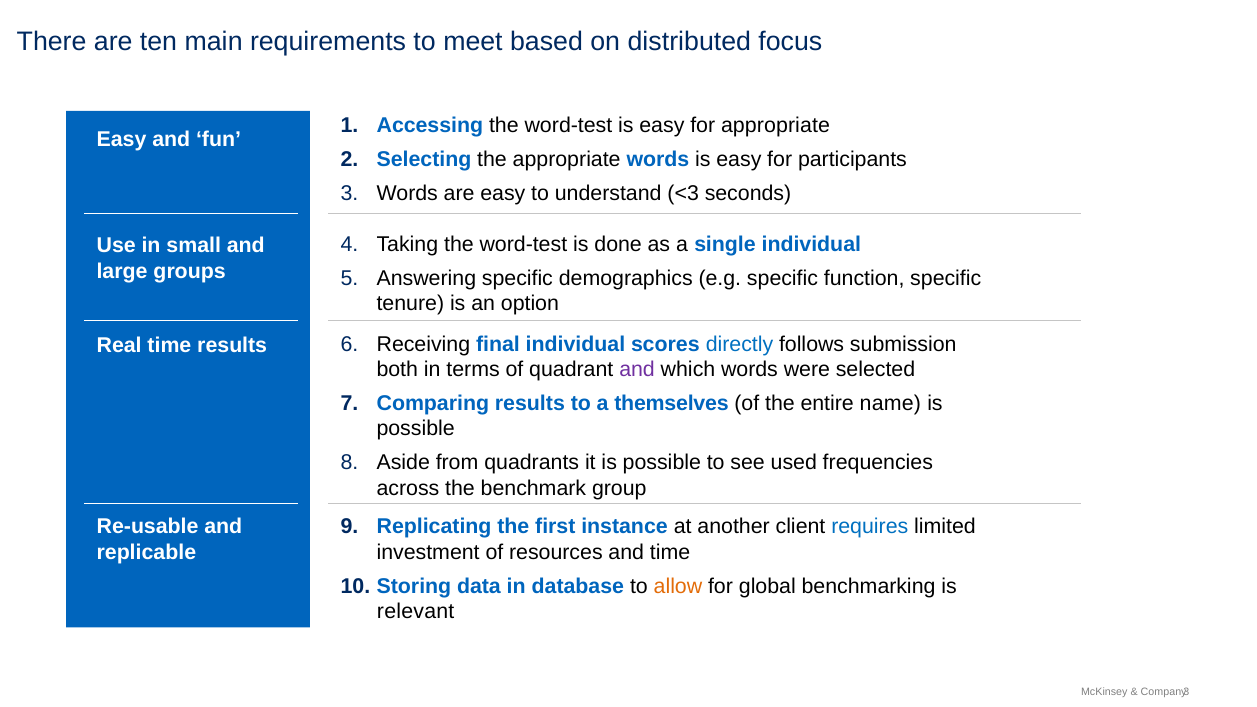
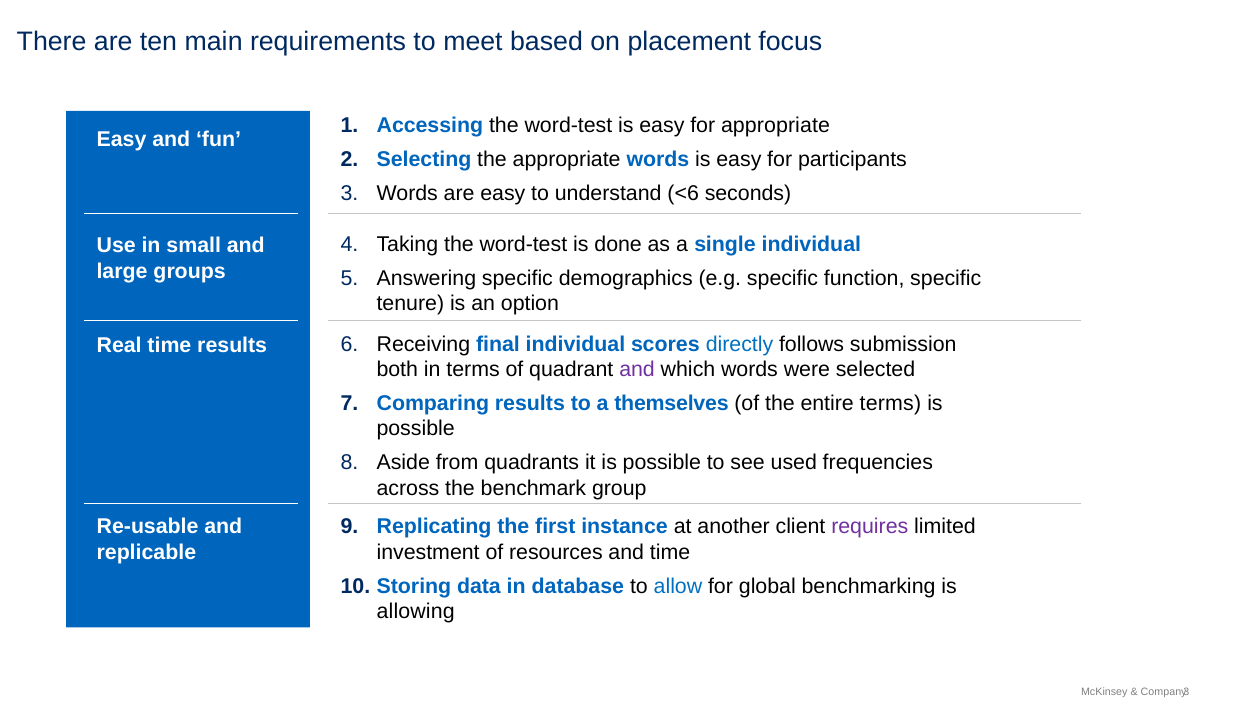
distributed: distributed -> placement
<3: <3 -> <6
entire name: name -> terms
requires colour: blue -> purple
allow colour: orange -> blue
relevant: relevant -> allowing
